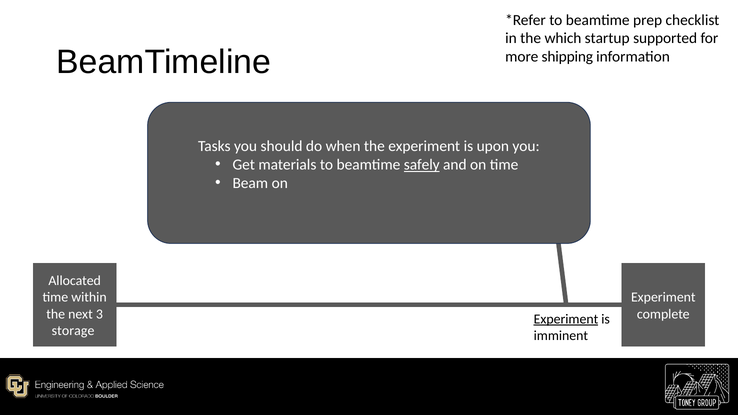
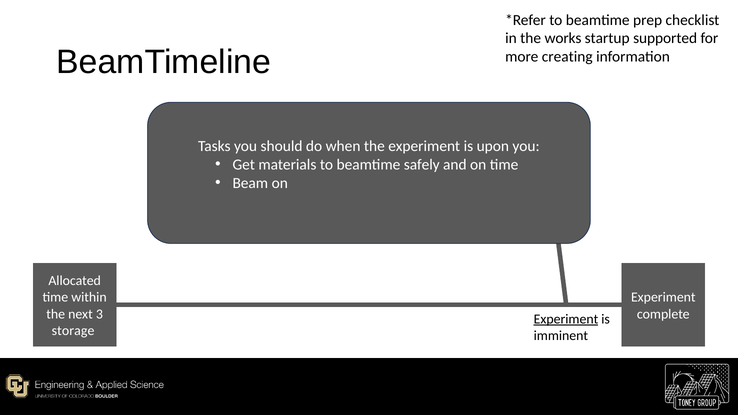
which: which -> works
shipping: shipping -> creating
safely underline: present -> none
